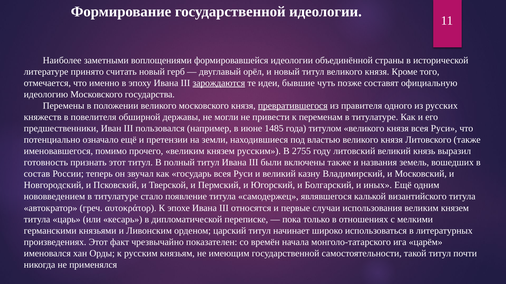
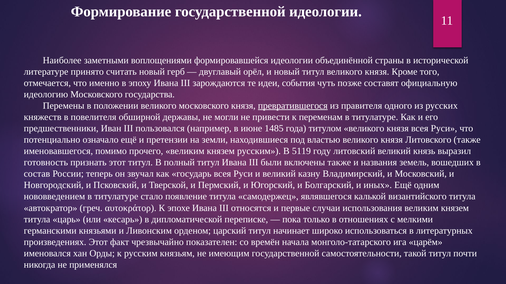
зарождаются underline: present -> none
бывшие: бывшие -> события
2755: 2755 -> 5119
